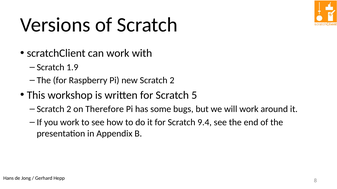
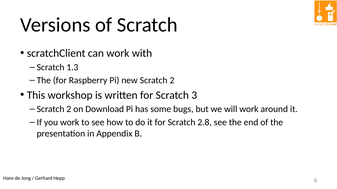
1.9: 1.9 -> 1.3
5: 5 -> 3
Therefore: Therefore -> Download
9.4: 9.4 -> 2.8
